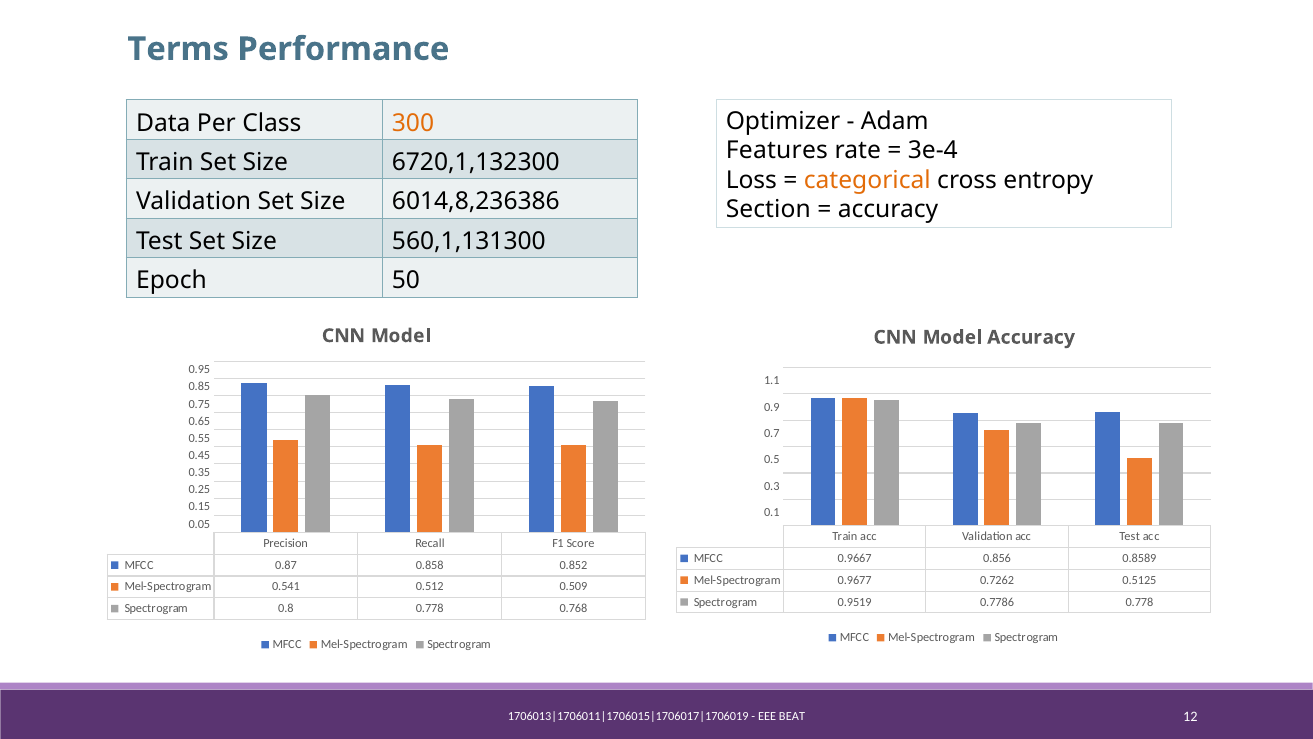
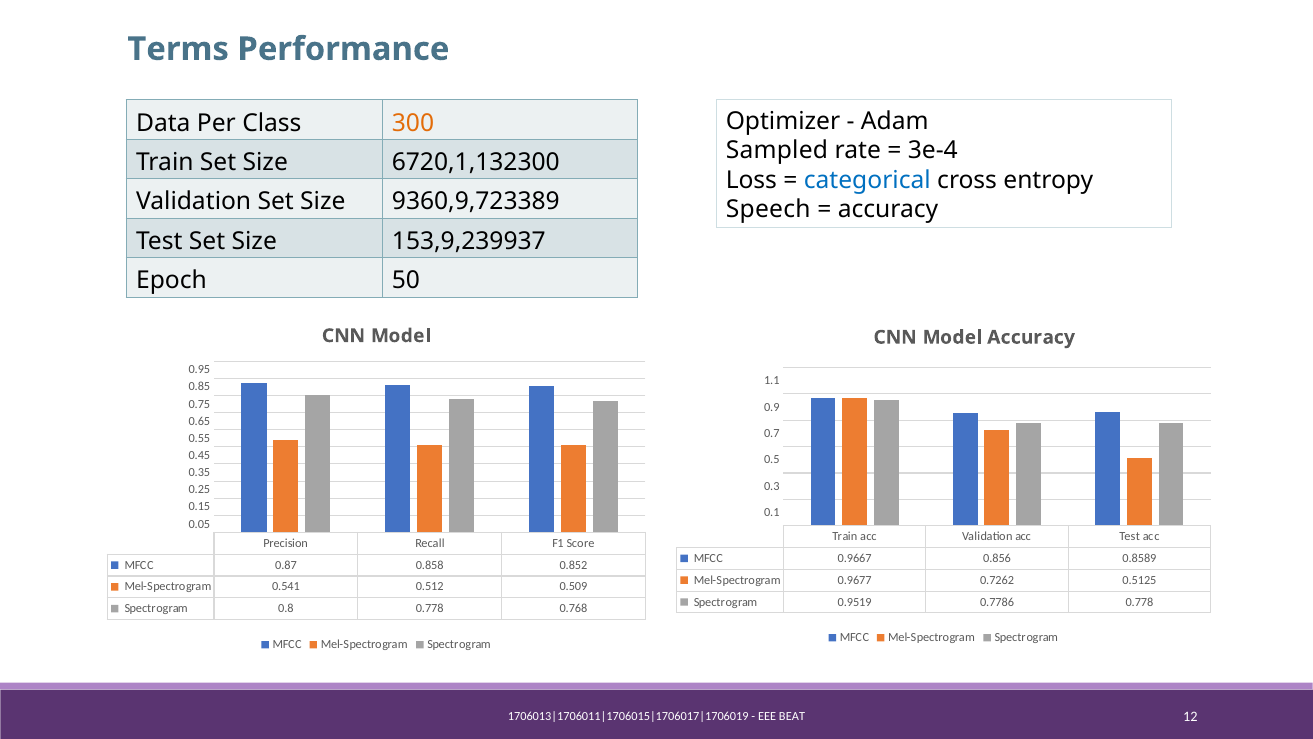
Features: Features -> Sampled
categorical colour: orange -> blue
6014,8,236386: 6014,8,236386 -> 9360,9,723389
Section: Section -> Speech
560,1,131300: 560,1,131300 -> 153,9,239937
